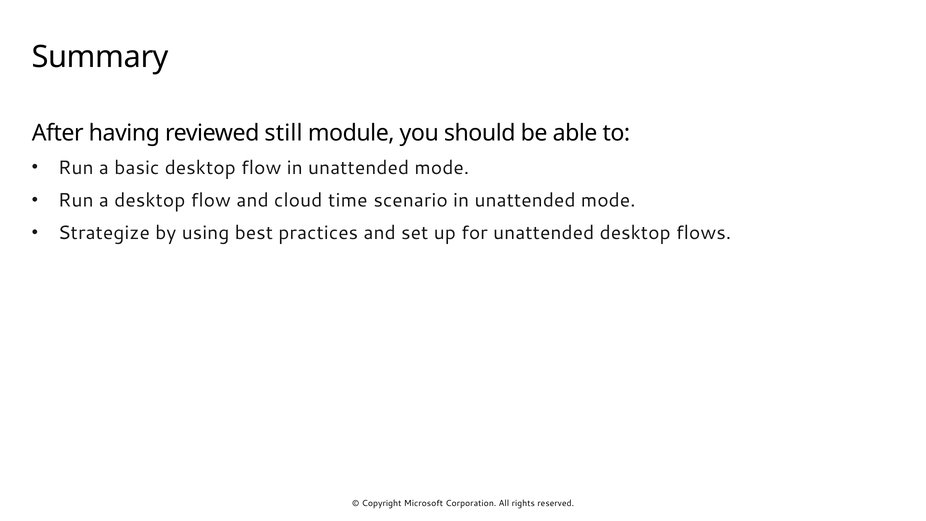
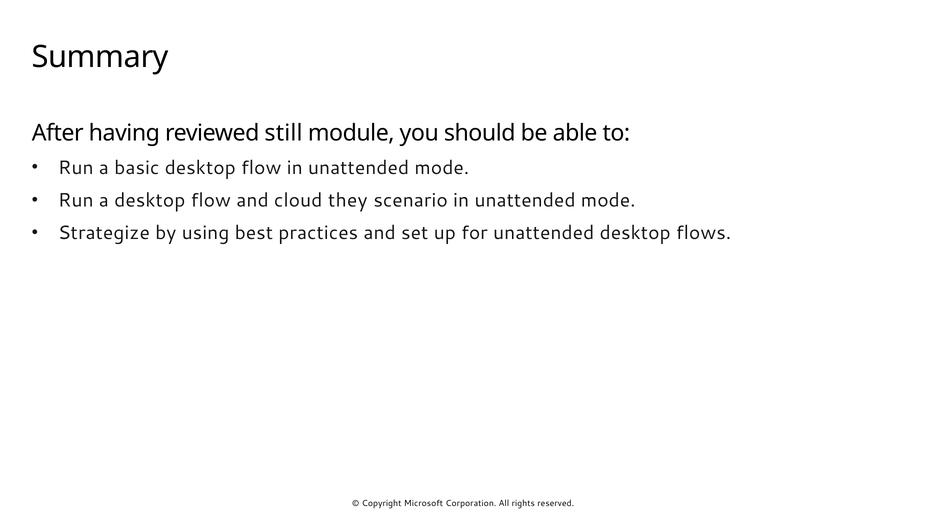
time: time -> they
